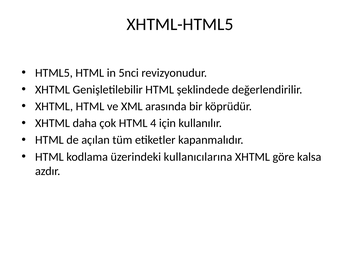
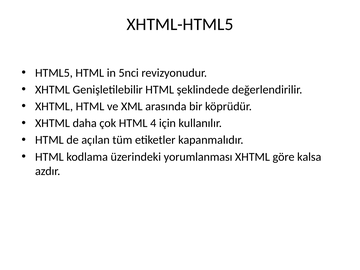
kullanıcılarına: kullanıcılarına -> yorumlanması
